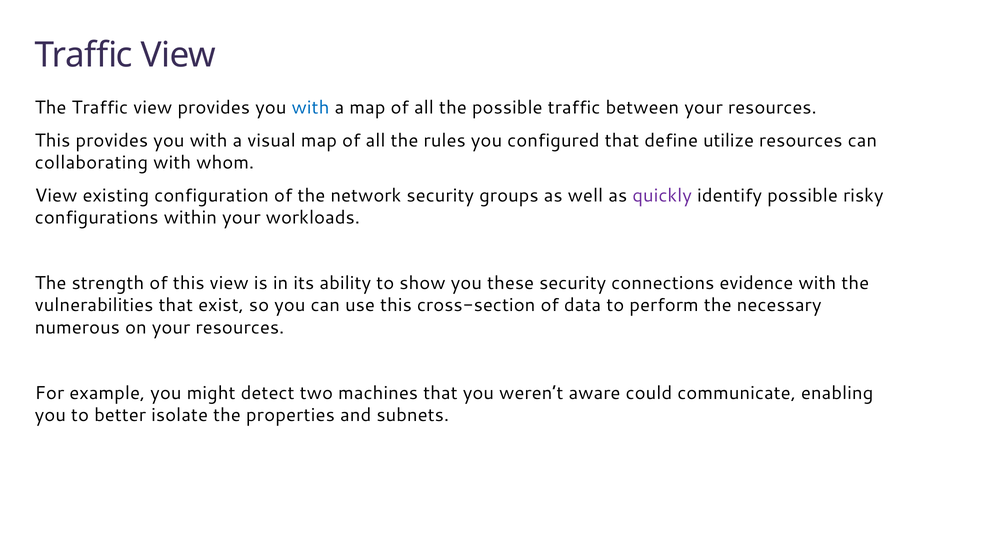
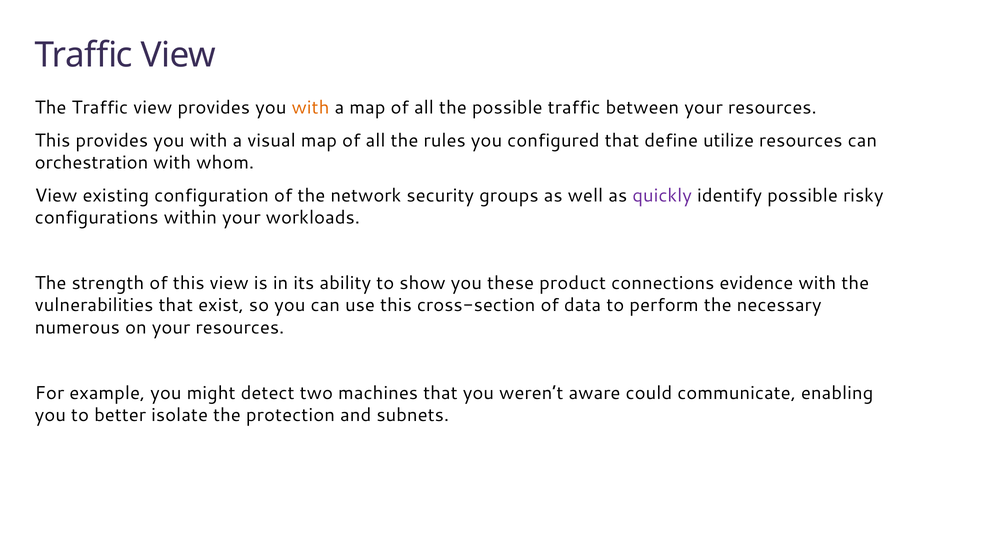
with at (310, 108) colour: blue -> orange
collaborating: collaborating -> orchestration
these security: security -> product
properties: properties -> protection
